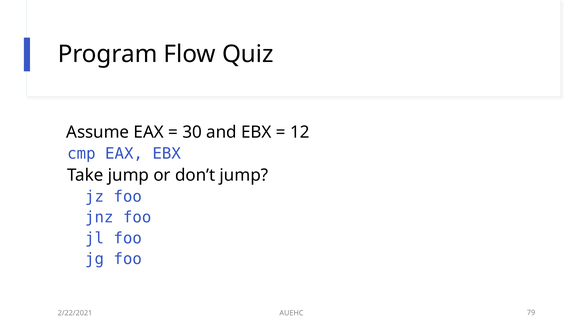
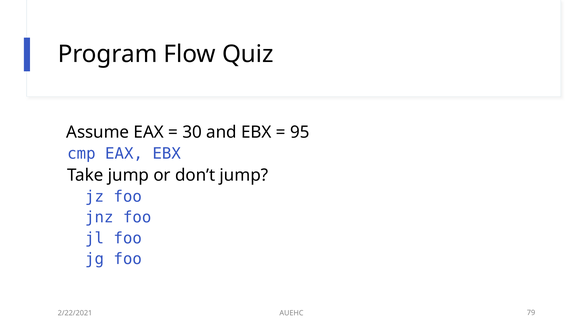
12: 12 -> 95
